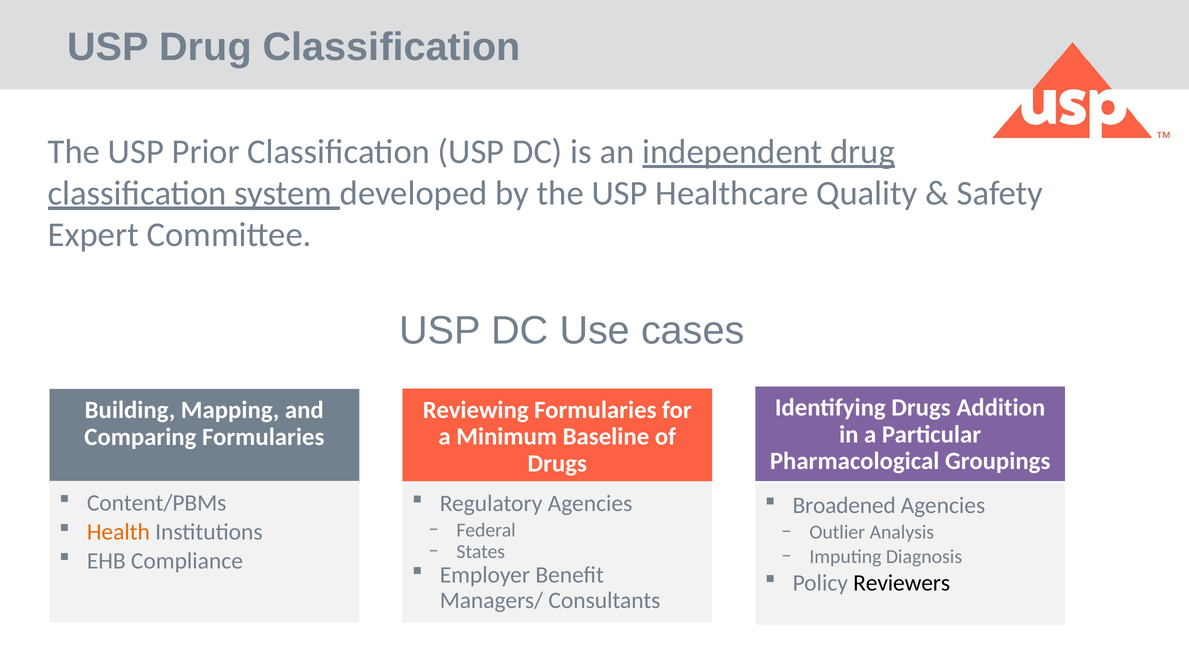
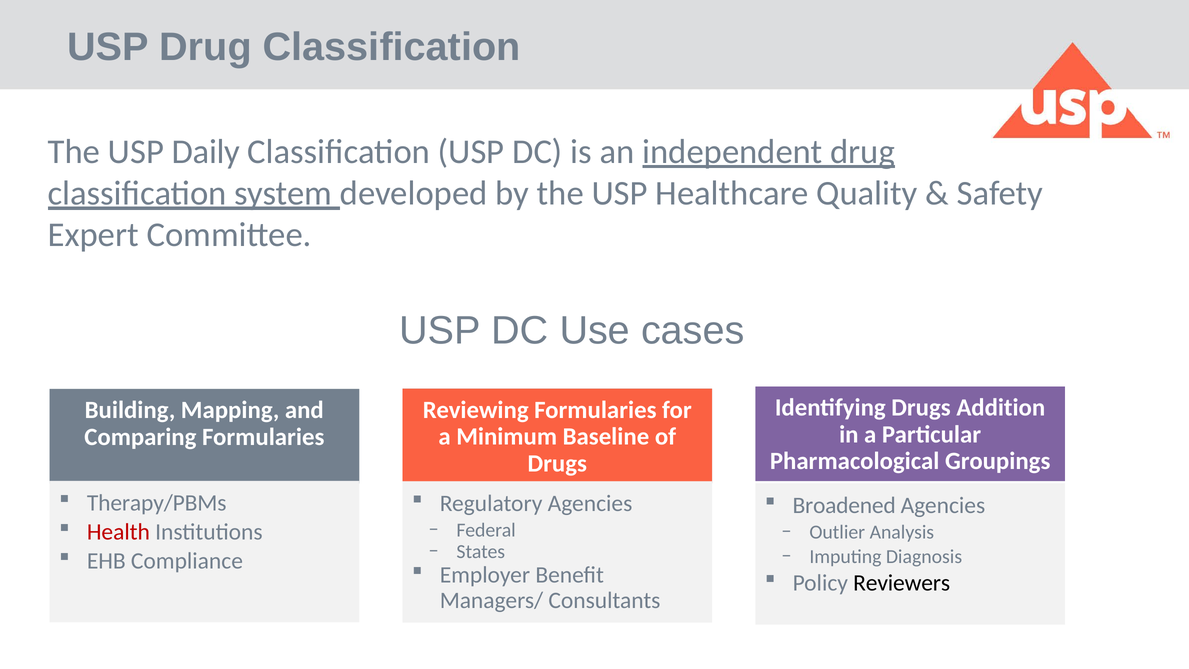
Prior: Prior -> Daily
Content/PBMs: Content/PBMs -> Therapy/PBMs
Health colour: orange -> red
